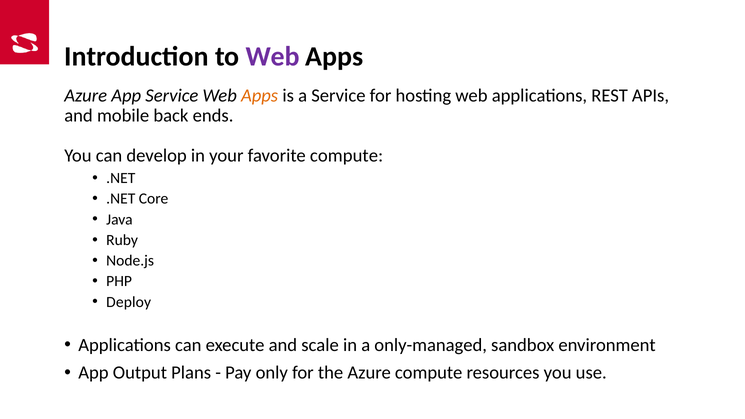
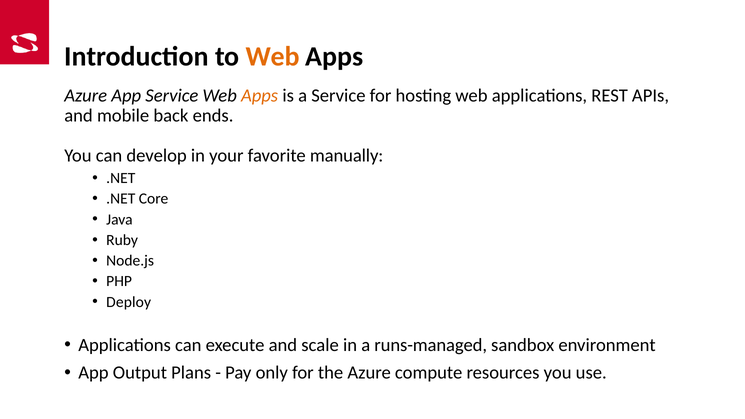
Web at (273, 56) colour: purple -> orange
favorite compute: compute -> manually
only-managed: only-managed -> runs-managed
